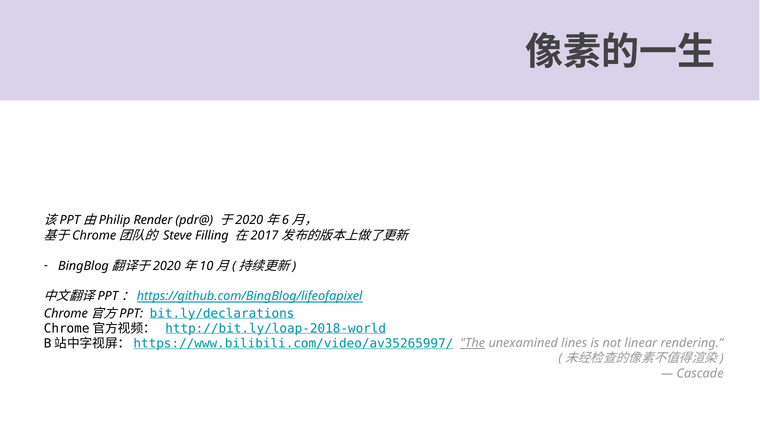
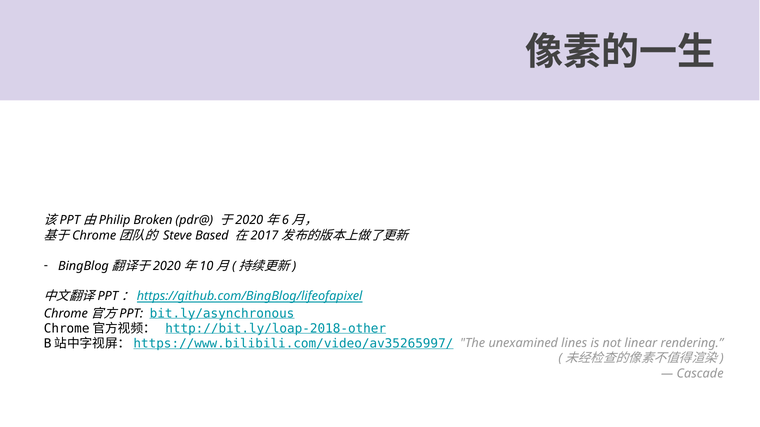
Render: Render -> Broken
Filling: Filling -> Based
bit.ly/declarations: bit.ly/declarations -> bit.ly/asynchronous
http://bit.ly/loap-2018-world: http://bit.ly/loap-2018-world -> http://bit.ly/loap-2018-other
The underline: present -> none
